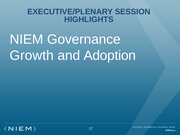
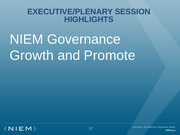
Adoption: Adoption -> Promote
